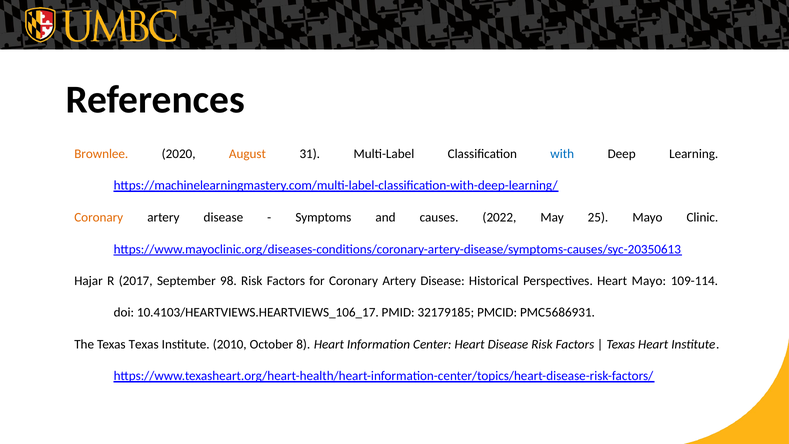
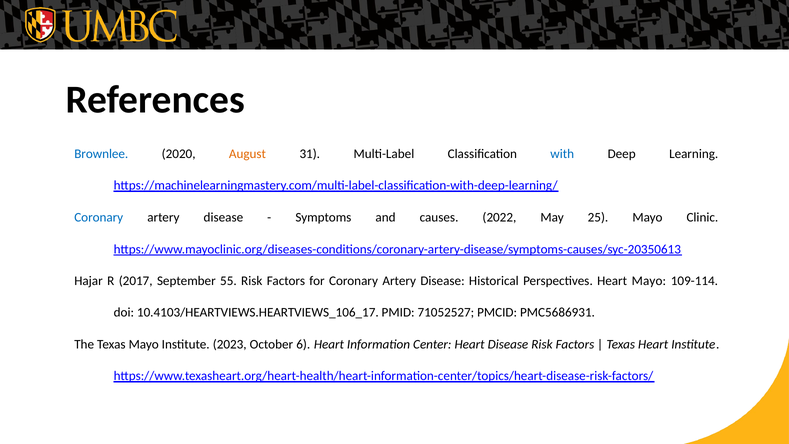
Brownlee colour: orange -> blue
Coronary at (99, 217) colour: orange -> blue
98: 98 -> 55
32179185: 32179185 -> 71052527
Texas Texas: Texas -> Mayo
2010: 2010 -> 2023
8: 8 -> 6
